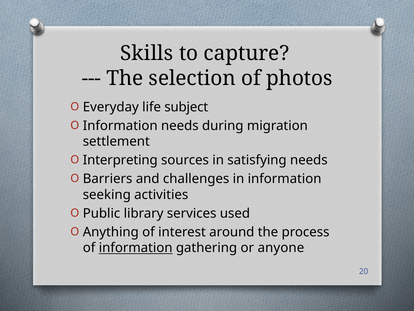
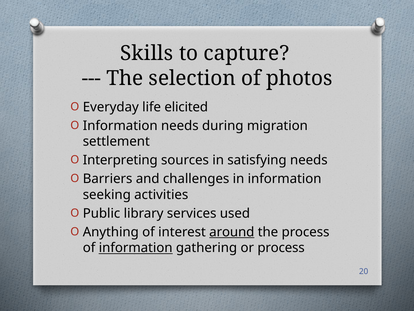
subject: subject -> elicited
around underline: none -> present
or anyone: anyone -> process
